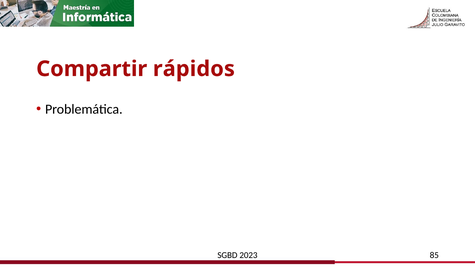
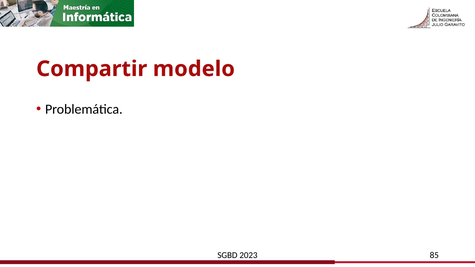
rápidos: rápidos -> modelo
